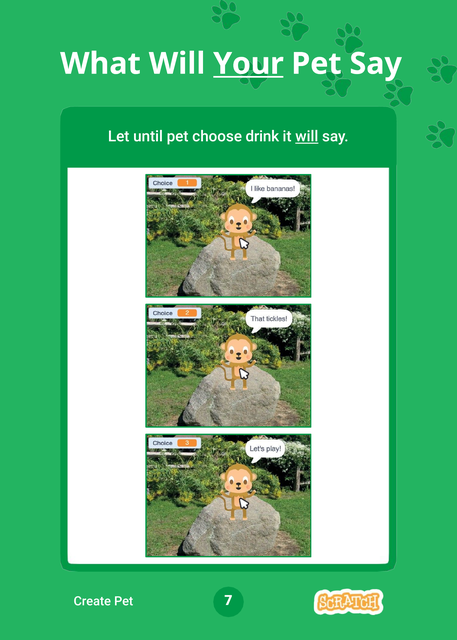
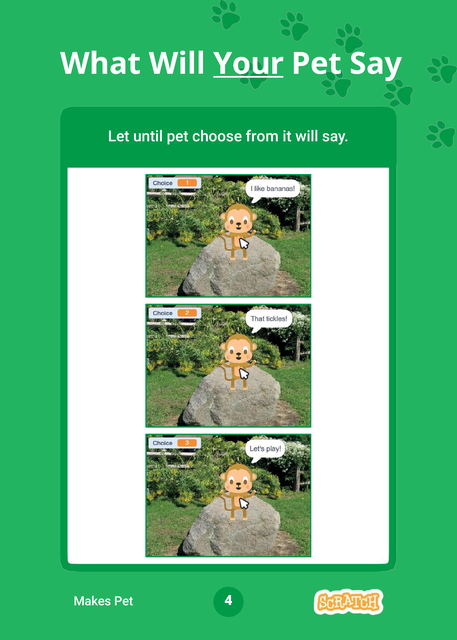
drink: drink -> from
will at (307, 136) underline: present -> none
Create: Create -> Makes
7: 7 -> 4
